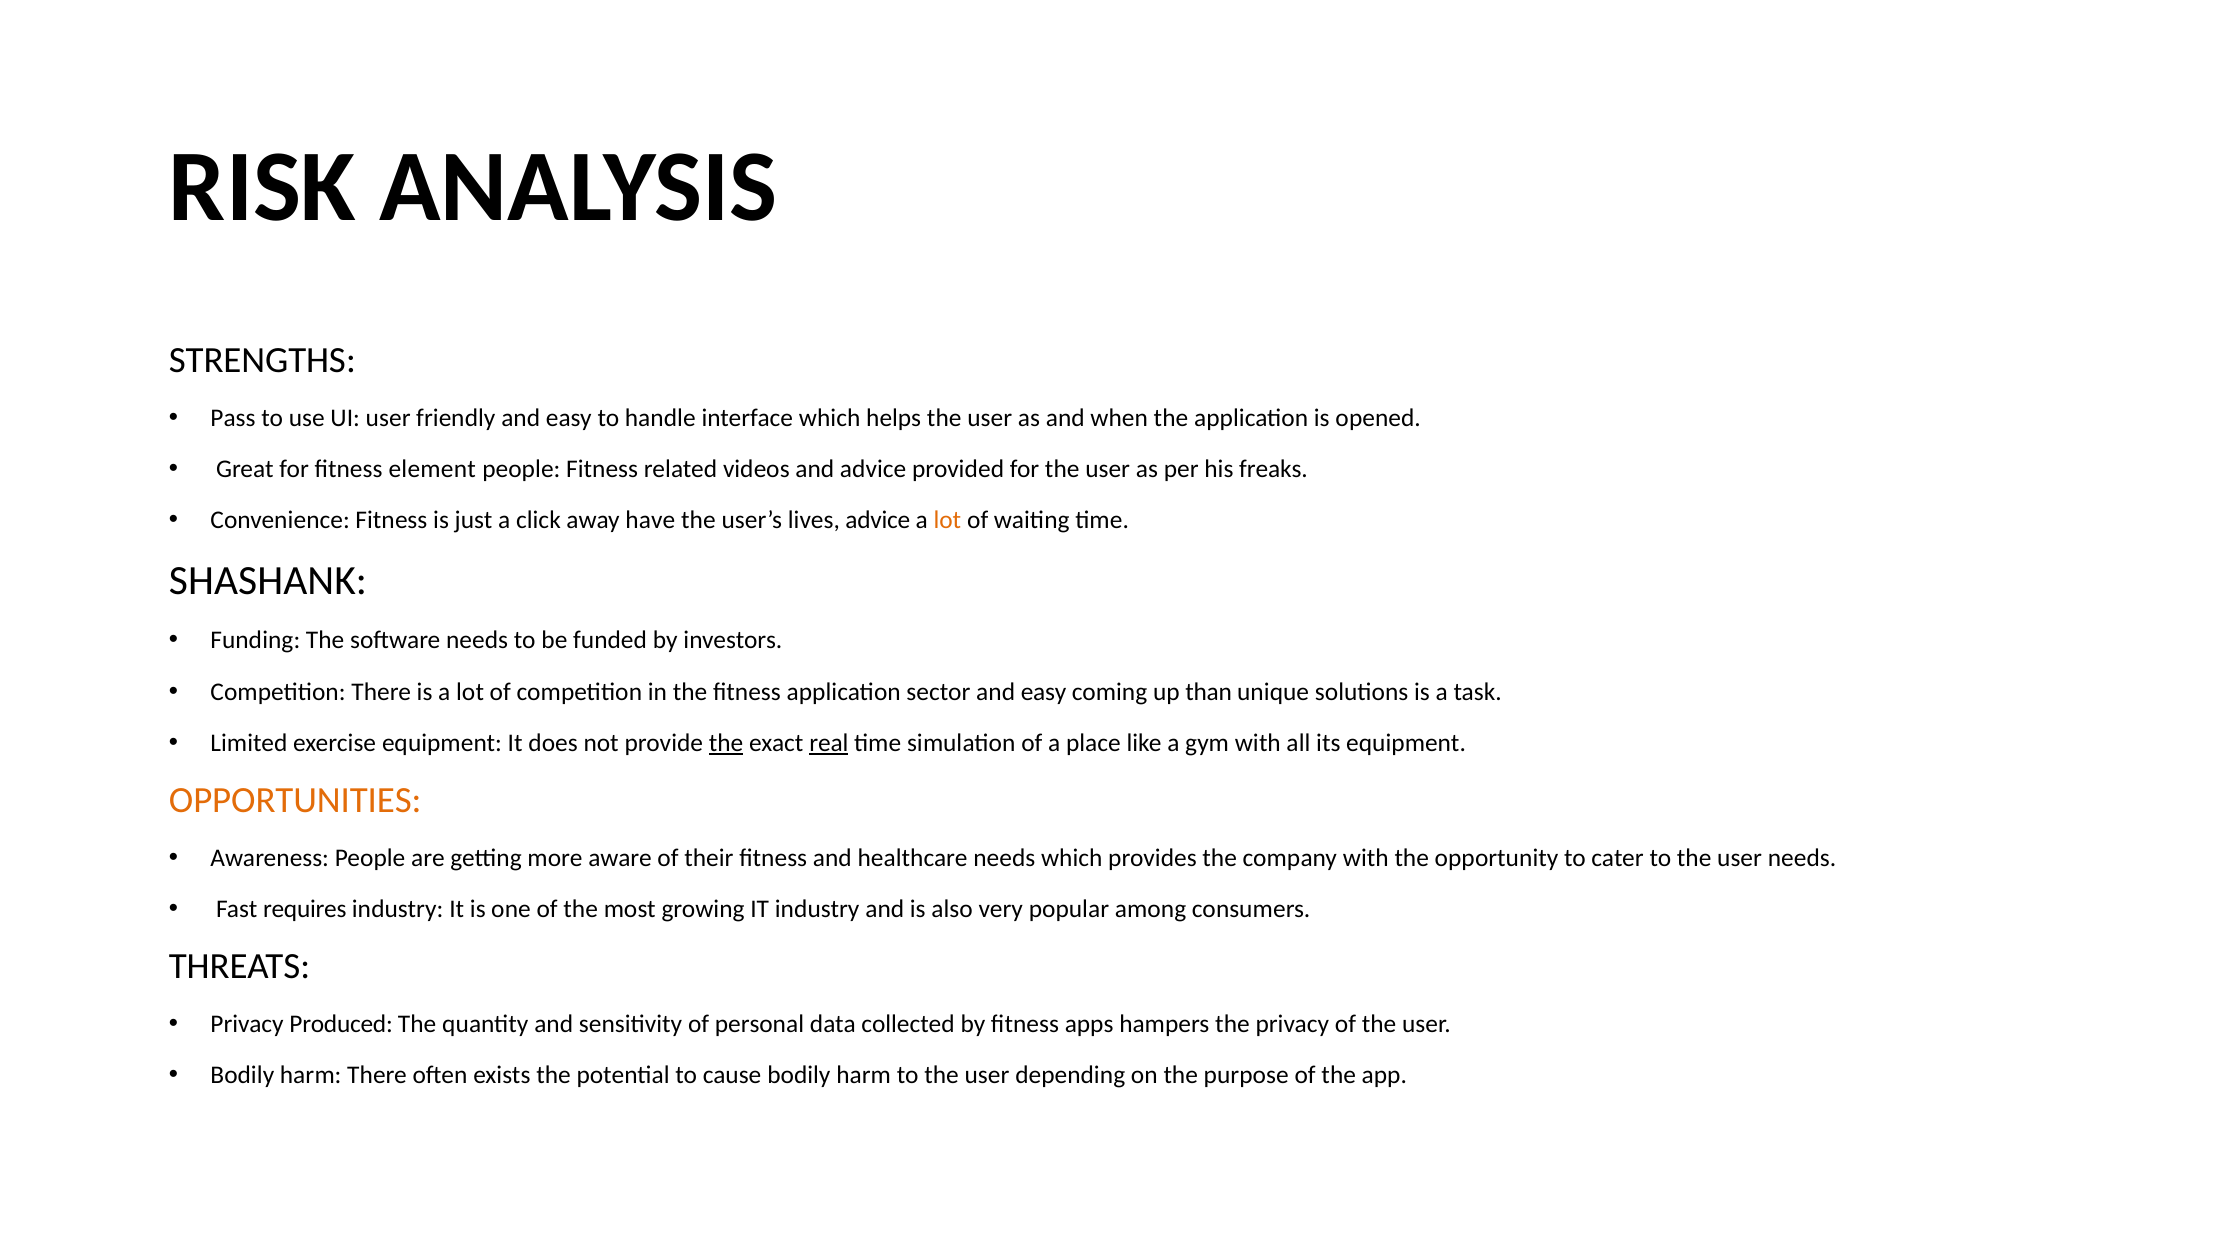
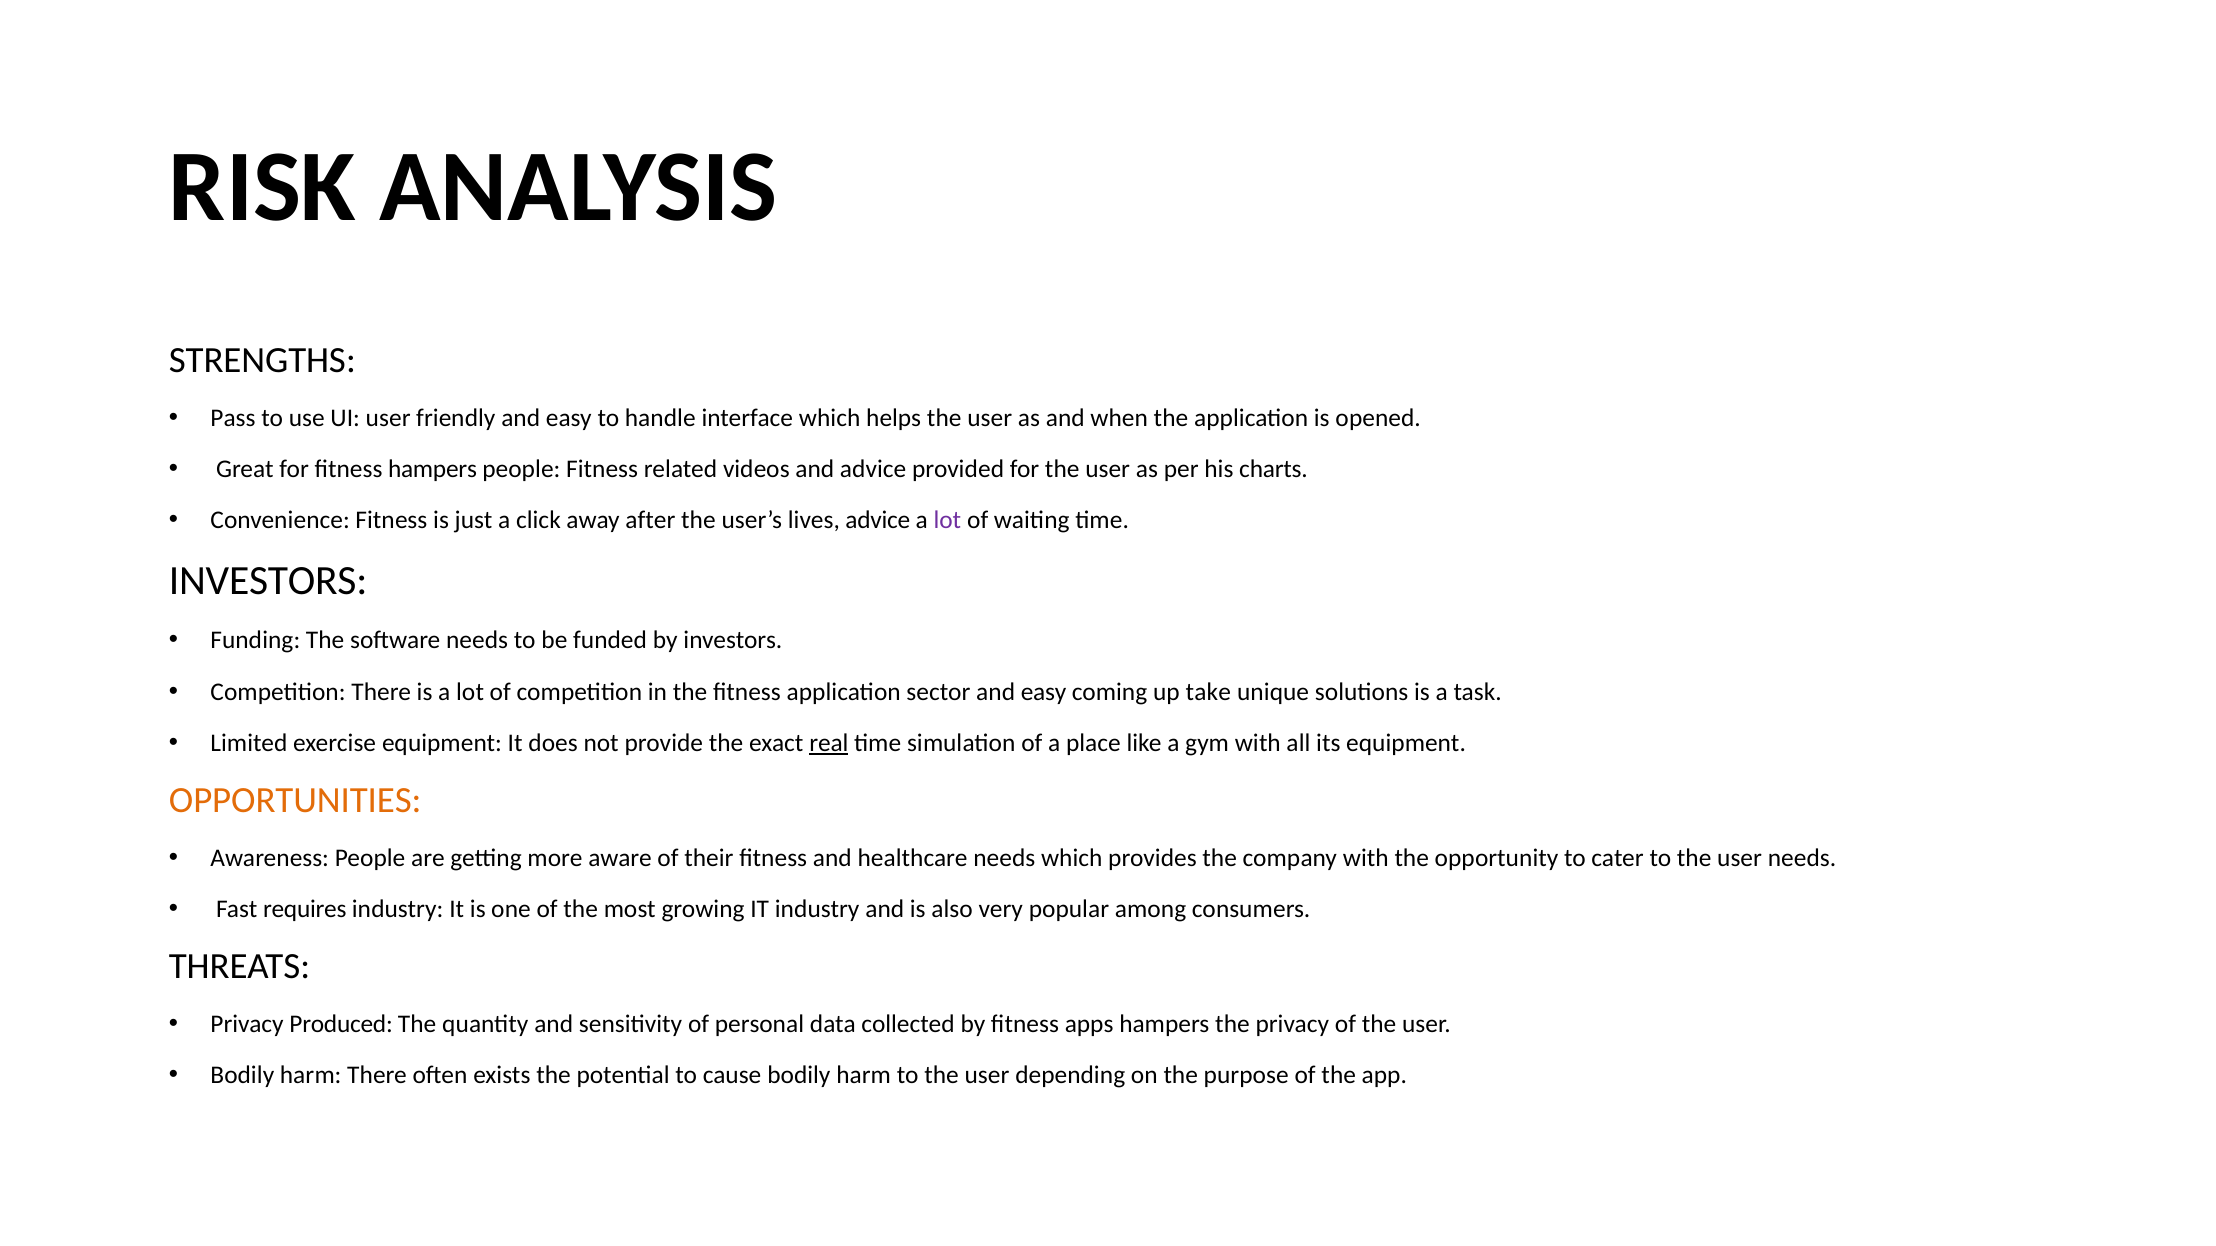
fitness element: element -> hampers
freaks: freaks -> charts
have: have -> after
lot at (947, 521) colour: orange -> purple
SHASHANK at (268, 581): SHASHANK -> INVESTORS
than: than -> take
the at (726, 743) underline: present -> none
